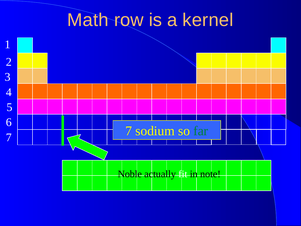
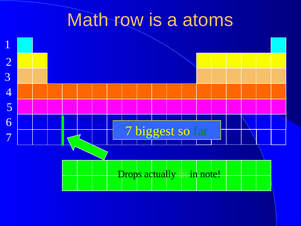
kernel: kernel -> atoms
sodium: sodium -> biggest
Noble: Noble -> Drops
fit colour: white -> light green
